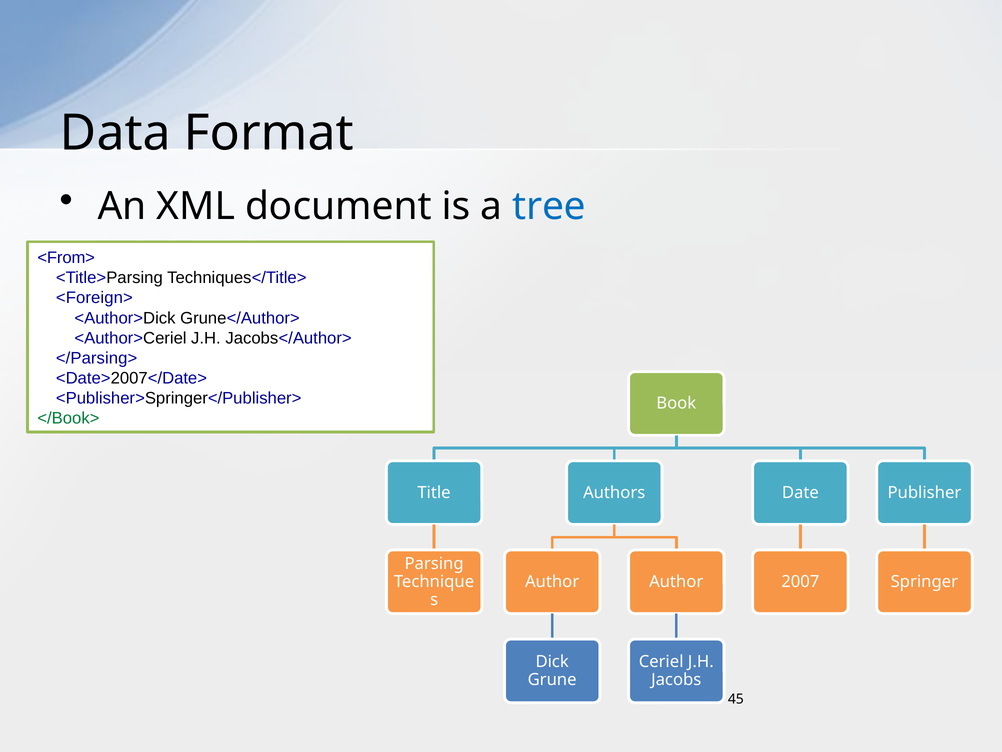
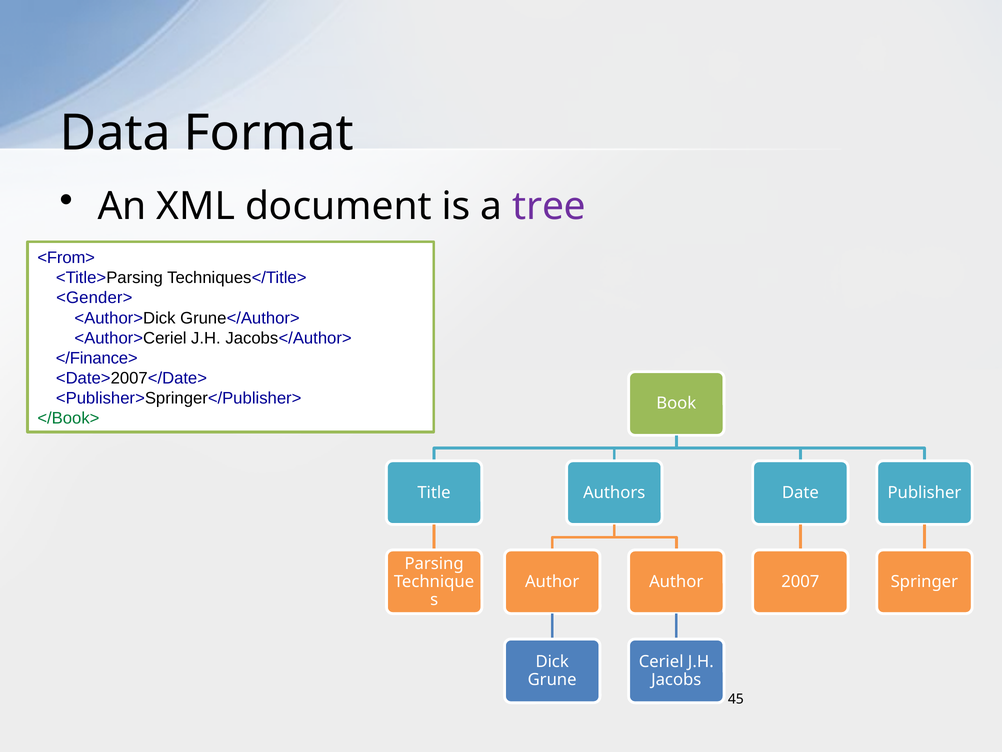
tree colour: blue -> purple
<Foreign>: <Foreign> -> <Gender>
</Parsing>: </Parsing> -> </Finance>
